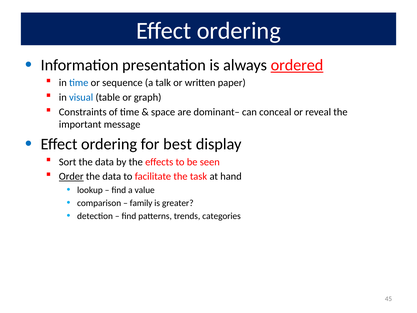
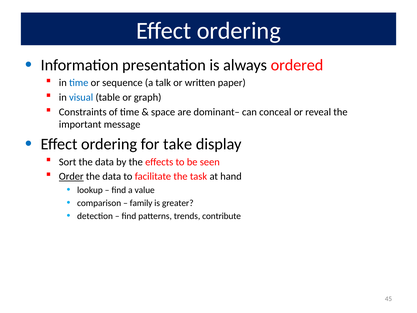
ordered underline: present -> none
best: best -> take
categories: categories -> contribute
